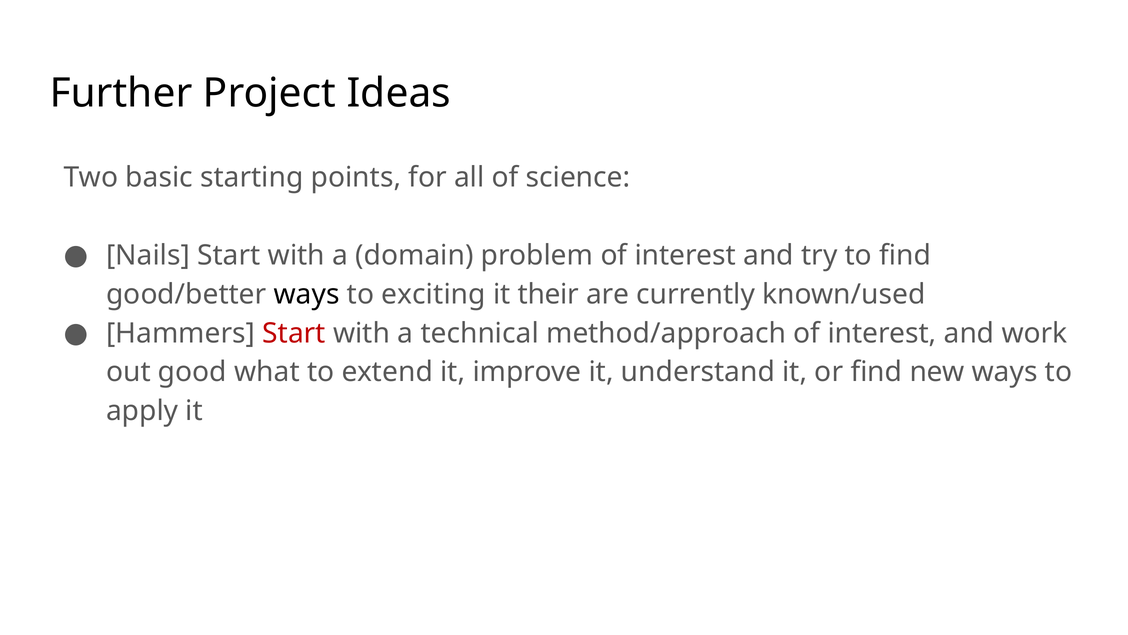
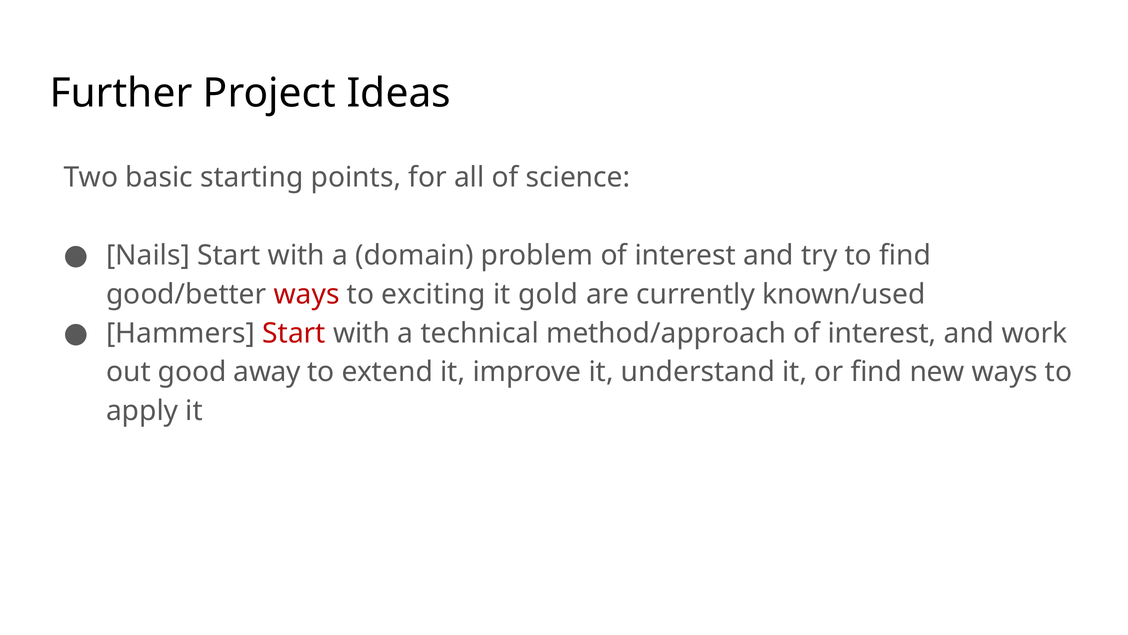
ways at (307, 294) colour: black -> red
their: their -> gold
what: what -> away
